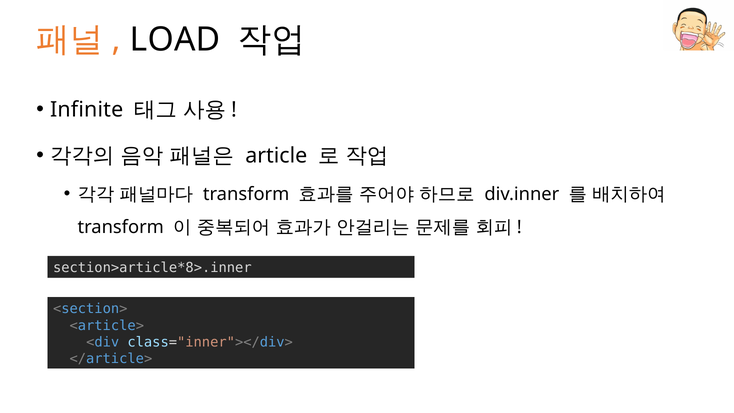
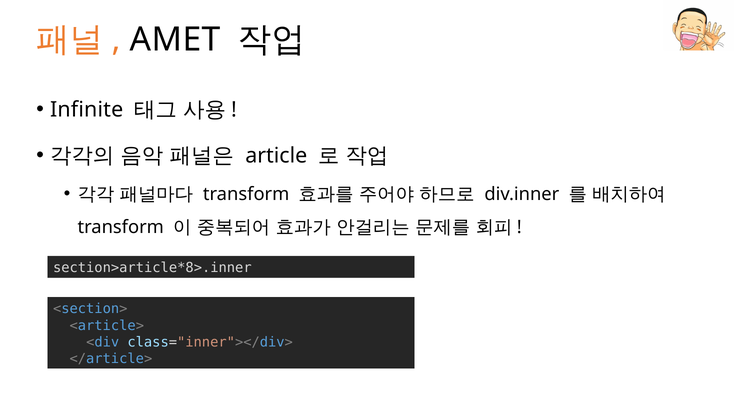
LOAD: LOAD -> AMET
